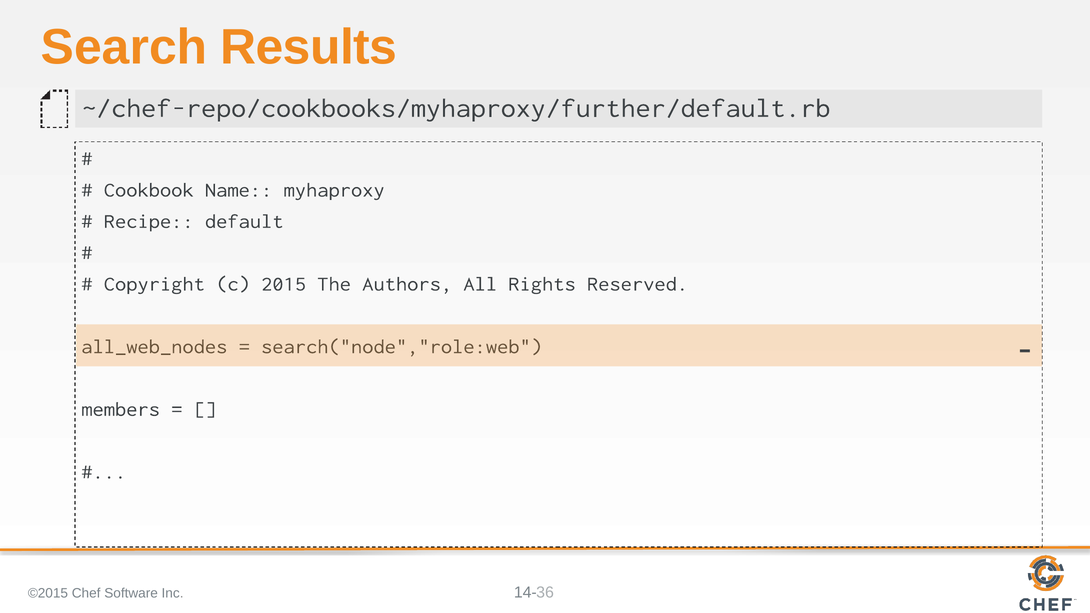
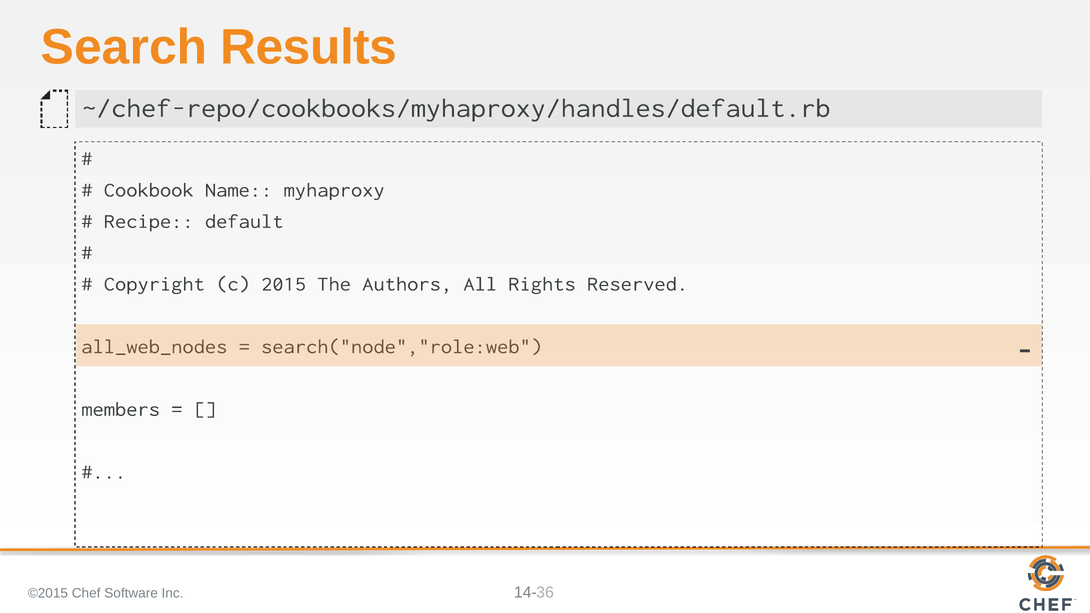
~/chef-repo/cookbooks/myhaproxy/further/default.rb: ~/chef-repo/cookbooks/myhaproxy/further/default.rb -> ~/chef-repo/cookbooks/myhaproxy/handles/default.rb
